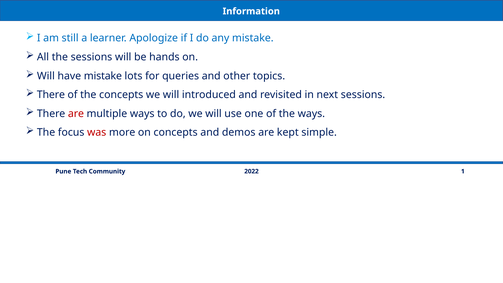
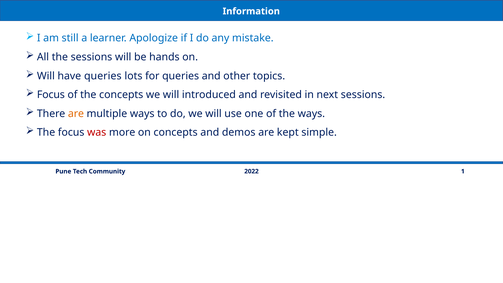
have mistake: mistake -> queries
There at (51, 95): There -> Focus
are at (76, 114) colour: red -> orange
